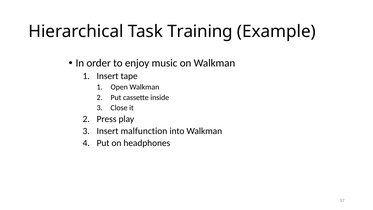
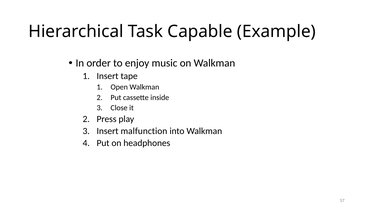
Training: Training -> Capable
